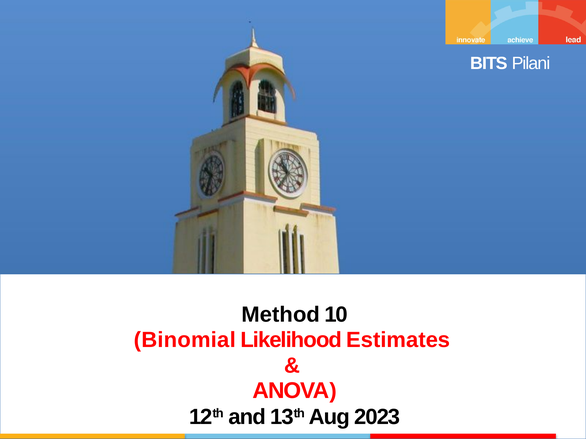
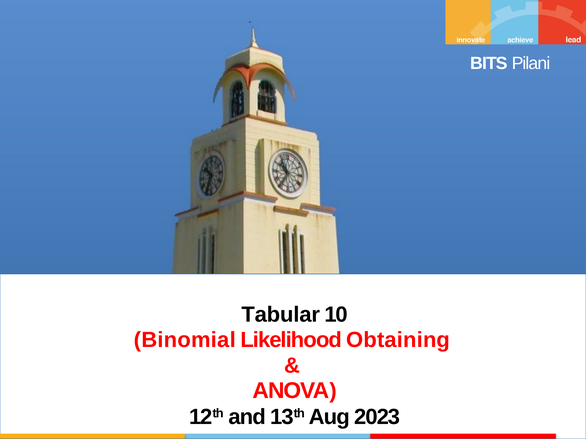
Method: Method -> Tabular
Estimates: Estimates -> Obtaining
